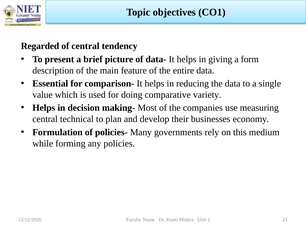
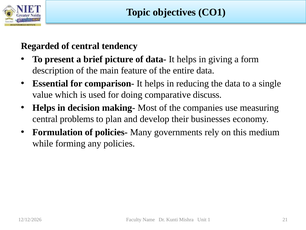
variety: variety -> discuss
technical: technical -> problems
